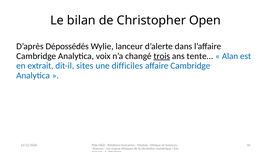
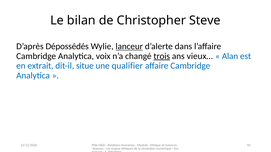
Open: Open -> Steve
lanceur underline: none -> present
tente…: tente… -> vieux…
sites: sites -> situe
difficiles: difficiles -> qualifier
